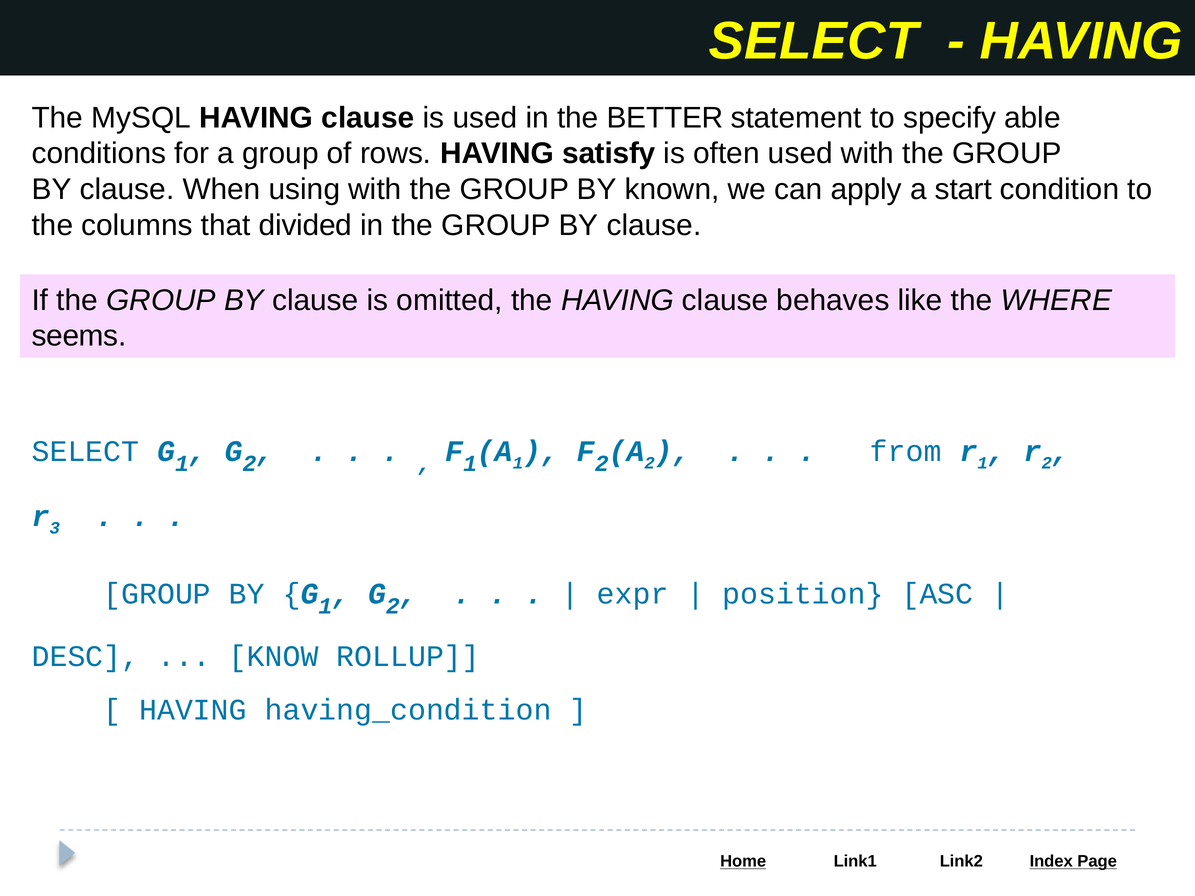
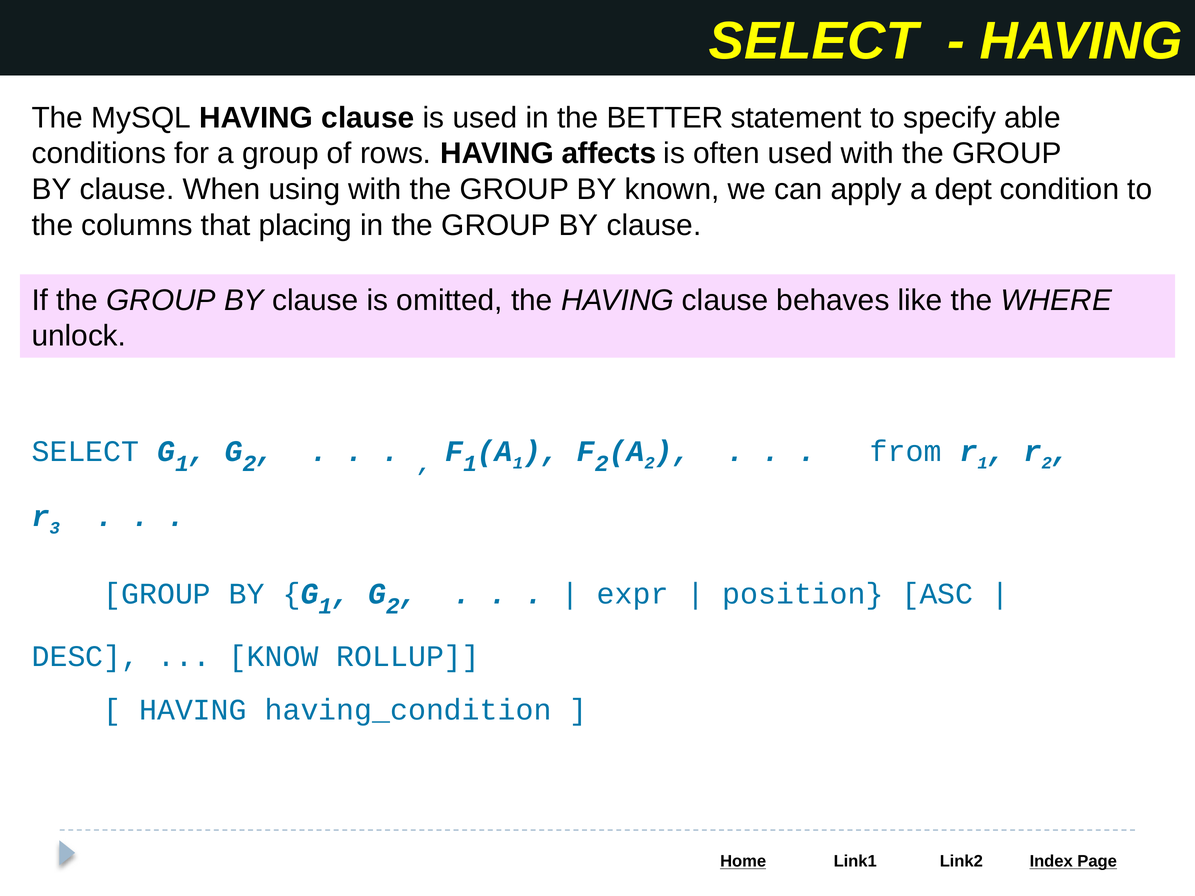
satisfy: satisfy -> affects
start: start -> dept
divided: divided -> placing
seems: seems -> unlock
